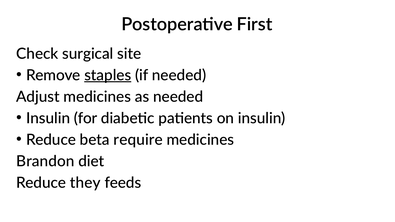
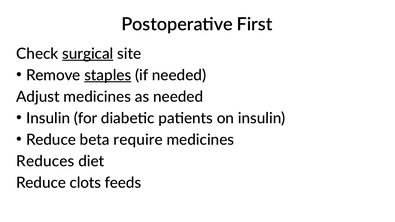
surgical underline: none -> present
Brandon: Brandon -> Reduces
they: they -> clots
